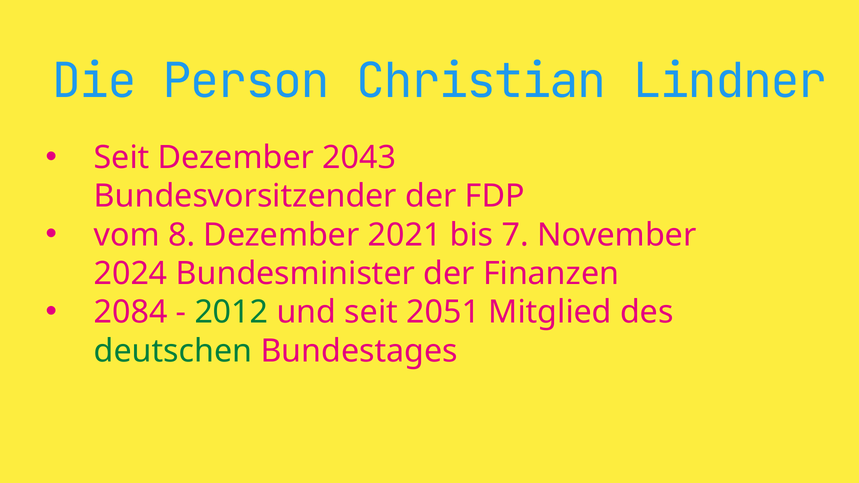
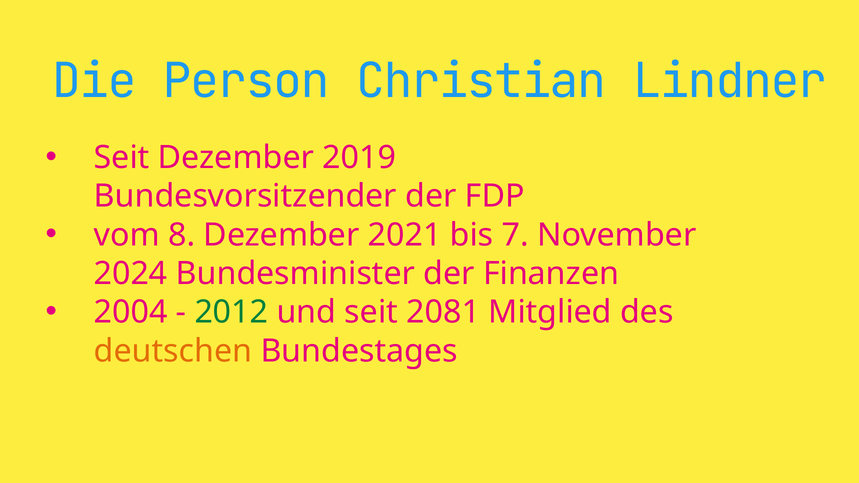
2043: 2043 -> 2019
2084: 2084 -> 2004
2051: 2051 -> 2081
deutschen colour: green -> orange
